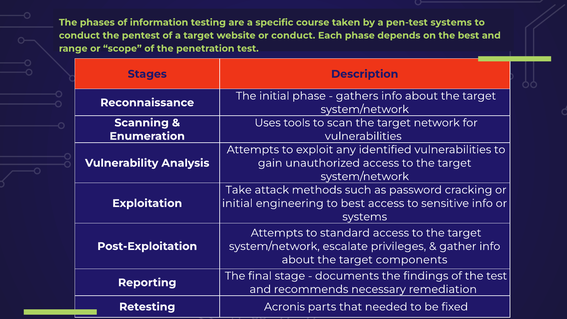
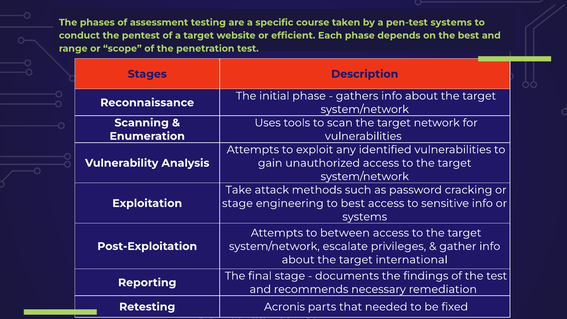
information: information -> assessment
or conduct: conduct -> efficient
initial at (237, 203): initial -> stage
standard: standard -> between
components: components -> international
